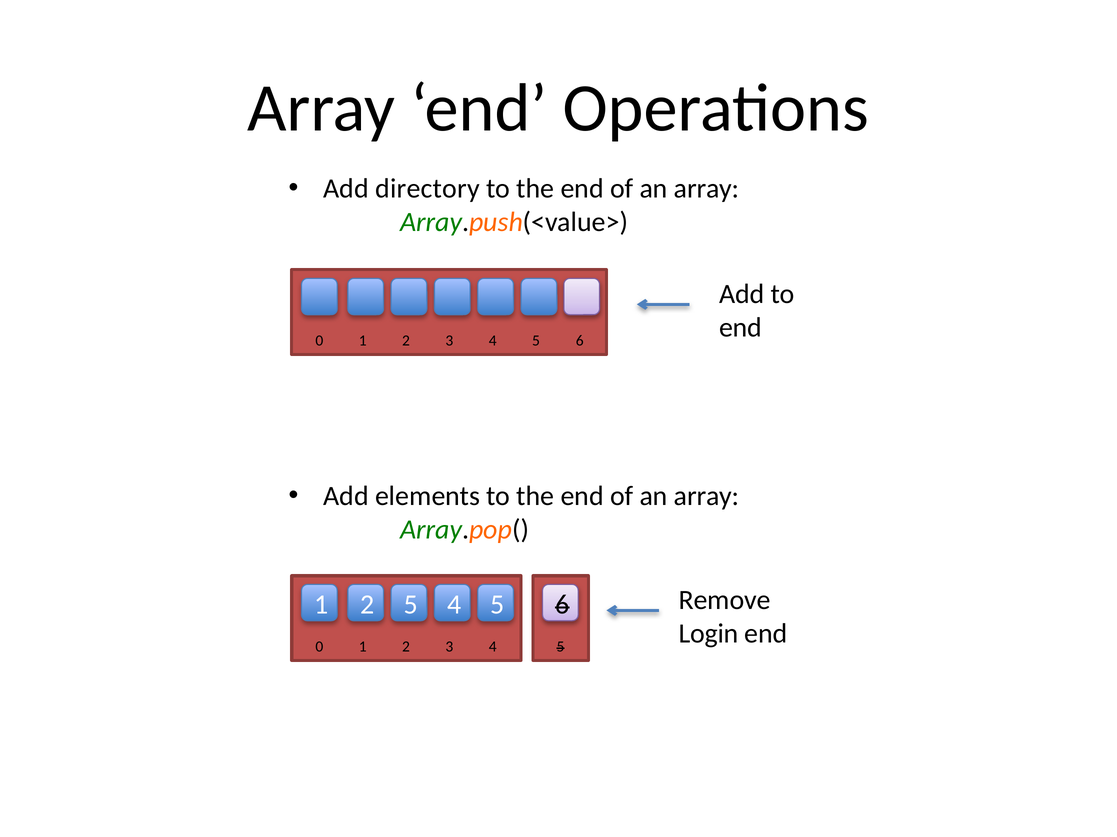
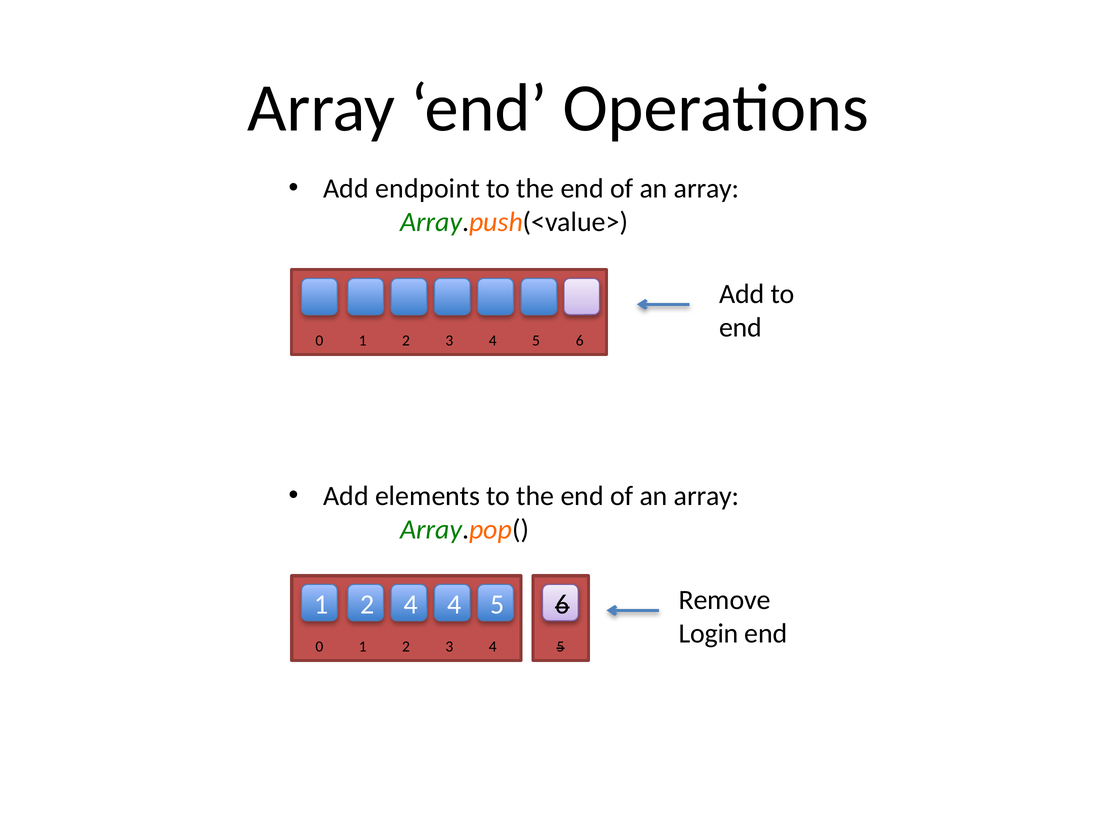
directory: directory -> endpoint
2 5: 5 -> 4
